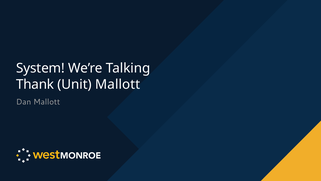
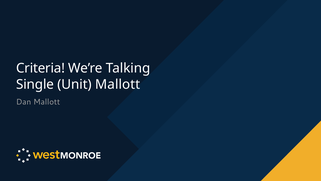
System: System -> Criteria
Thank: Thank -> Single
